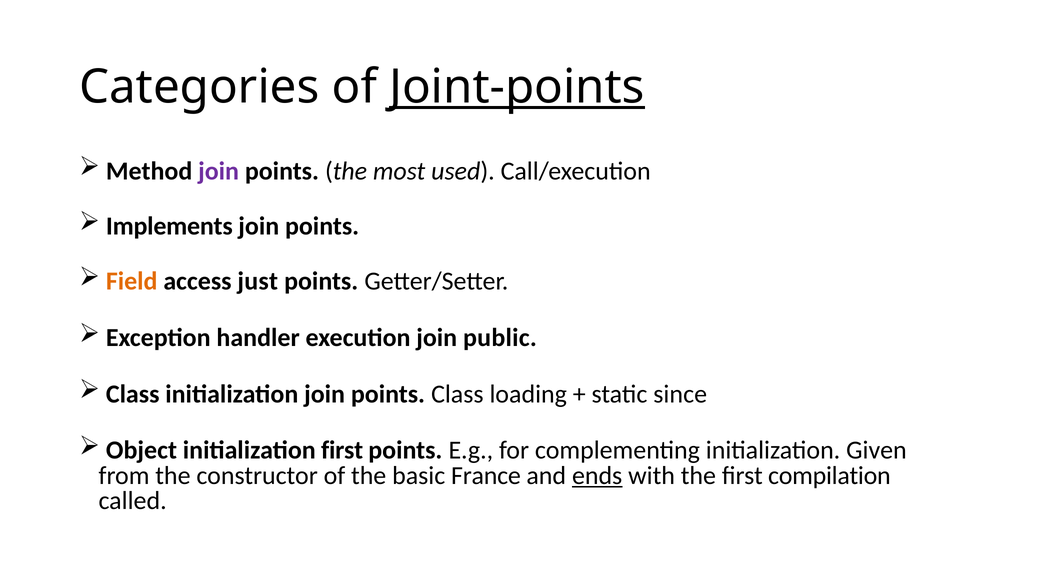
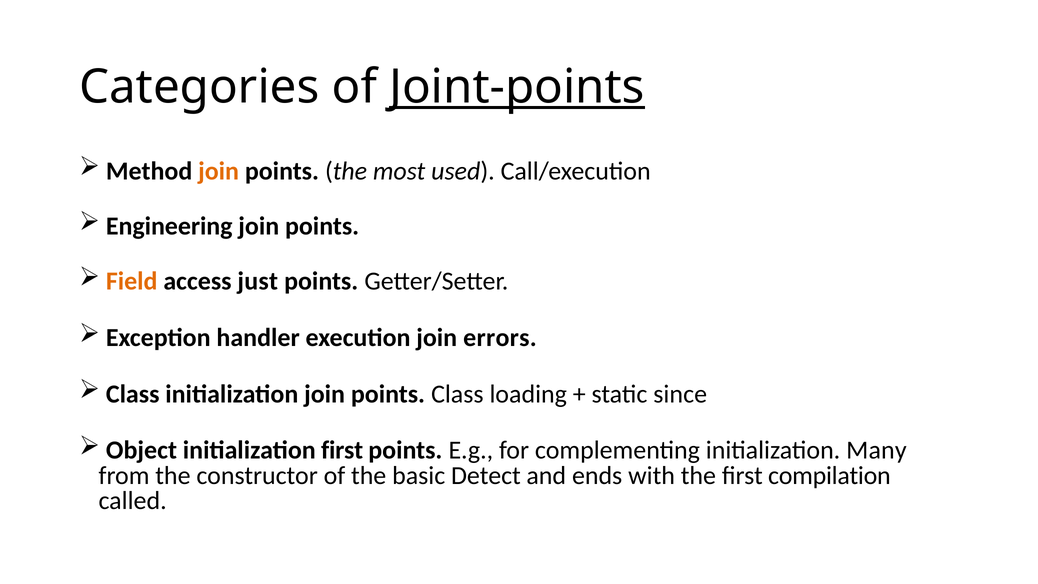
join at (219, 171) colour: purple -> orange
Implements: Implements -> Engineering
public: public -> errors
Given: Given -> Many
France: France -> Detect
ends underline: present -> none
